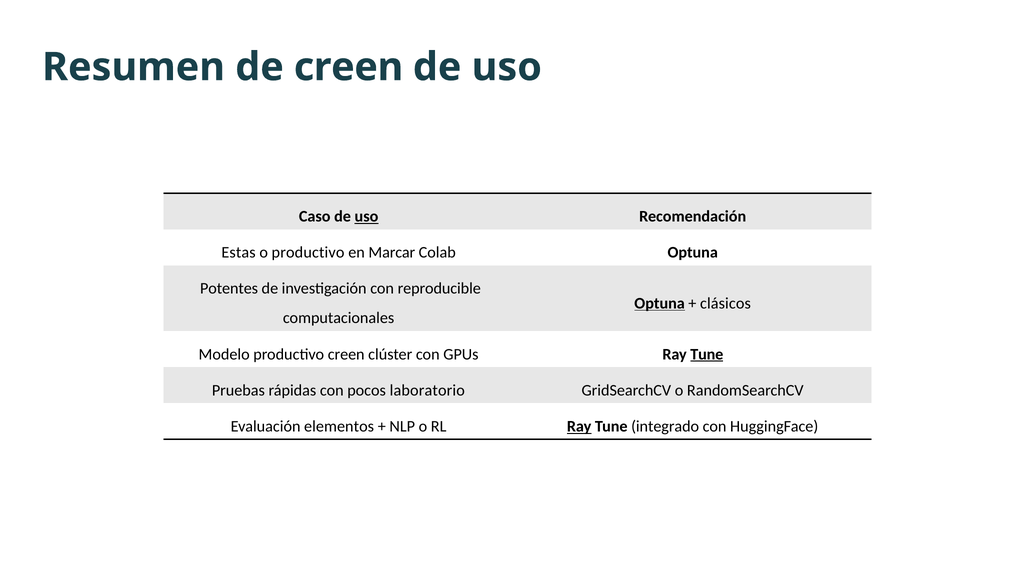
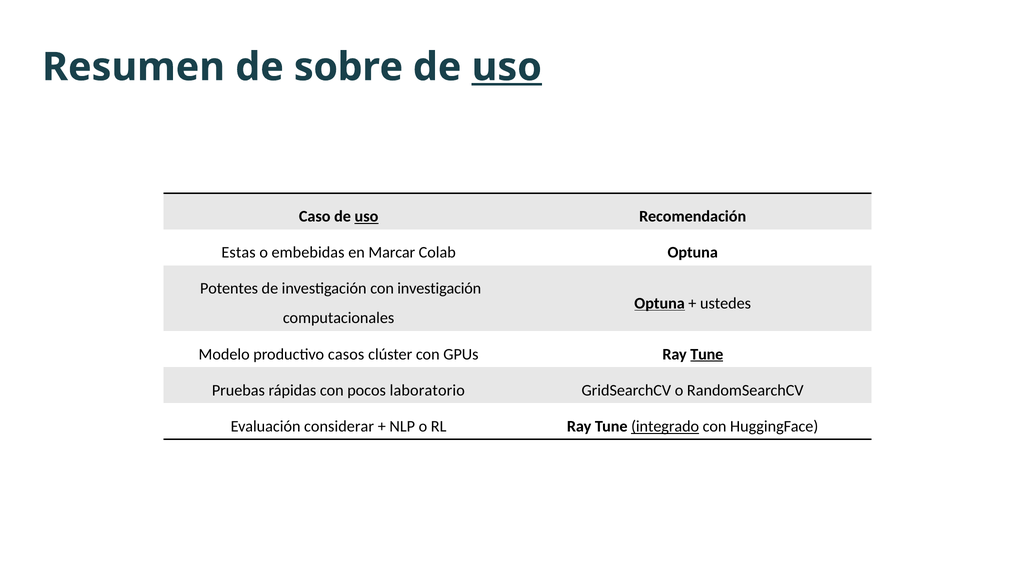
de creen: creen -> sobre
uso at (507, 67) underline: none -> present
o productivo: productivo -> embebidas
con reproducible: reproducible -> investigación
clásicos: clásicos -> ustedes
productivo creen: creen -> casos
elementos: elementos -> considerar
Ray at (579, 426) underline: present -> none
integrado underline: none -> present
